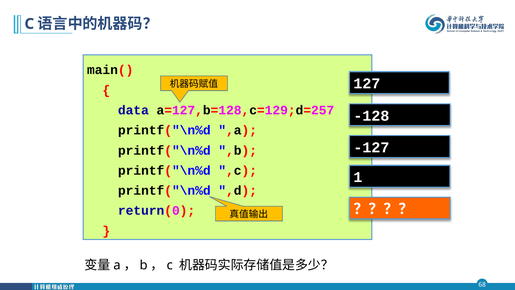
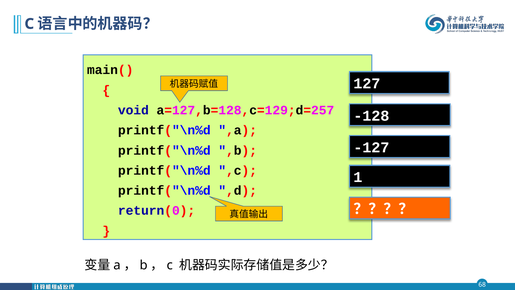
data: data -> void
